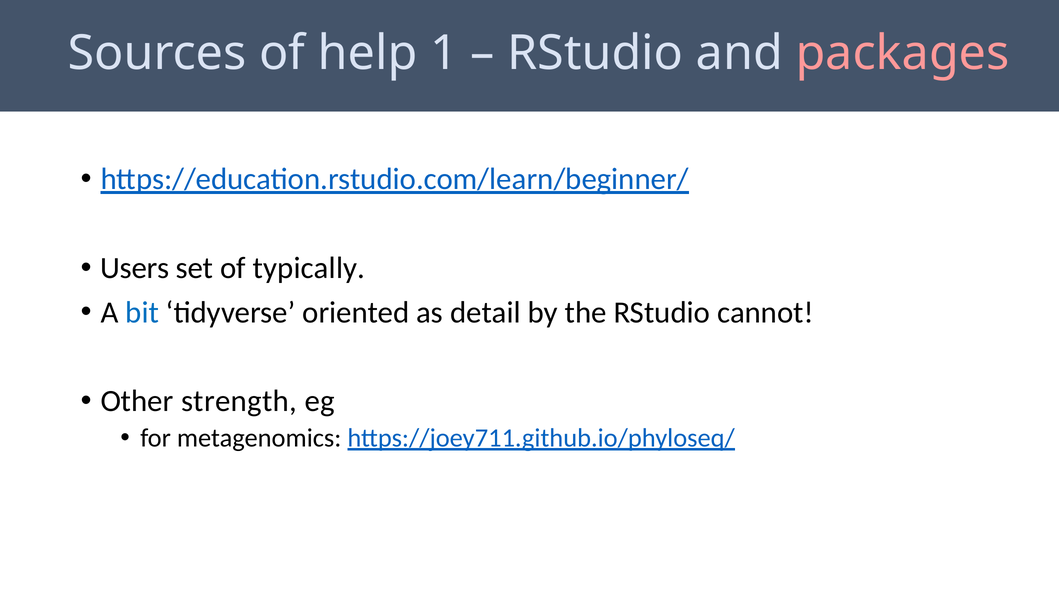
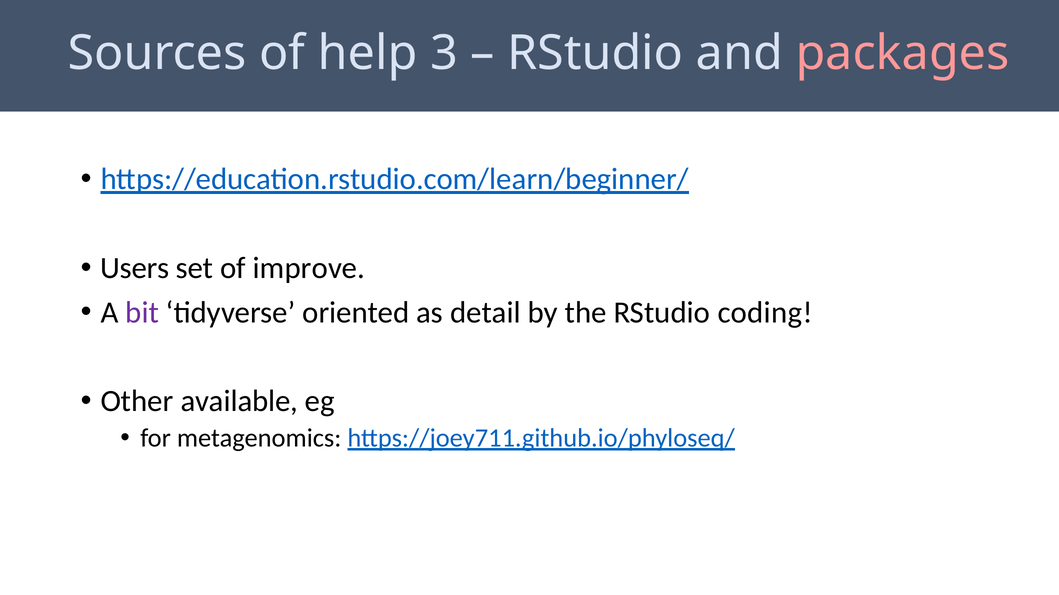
1: 1 -> 3
typically: typically -> improve
bit colour: blue -> purple
cannot: cannot -> coding
strength: strength -> available
